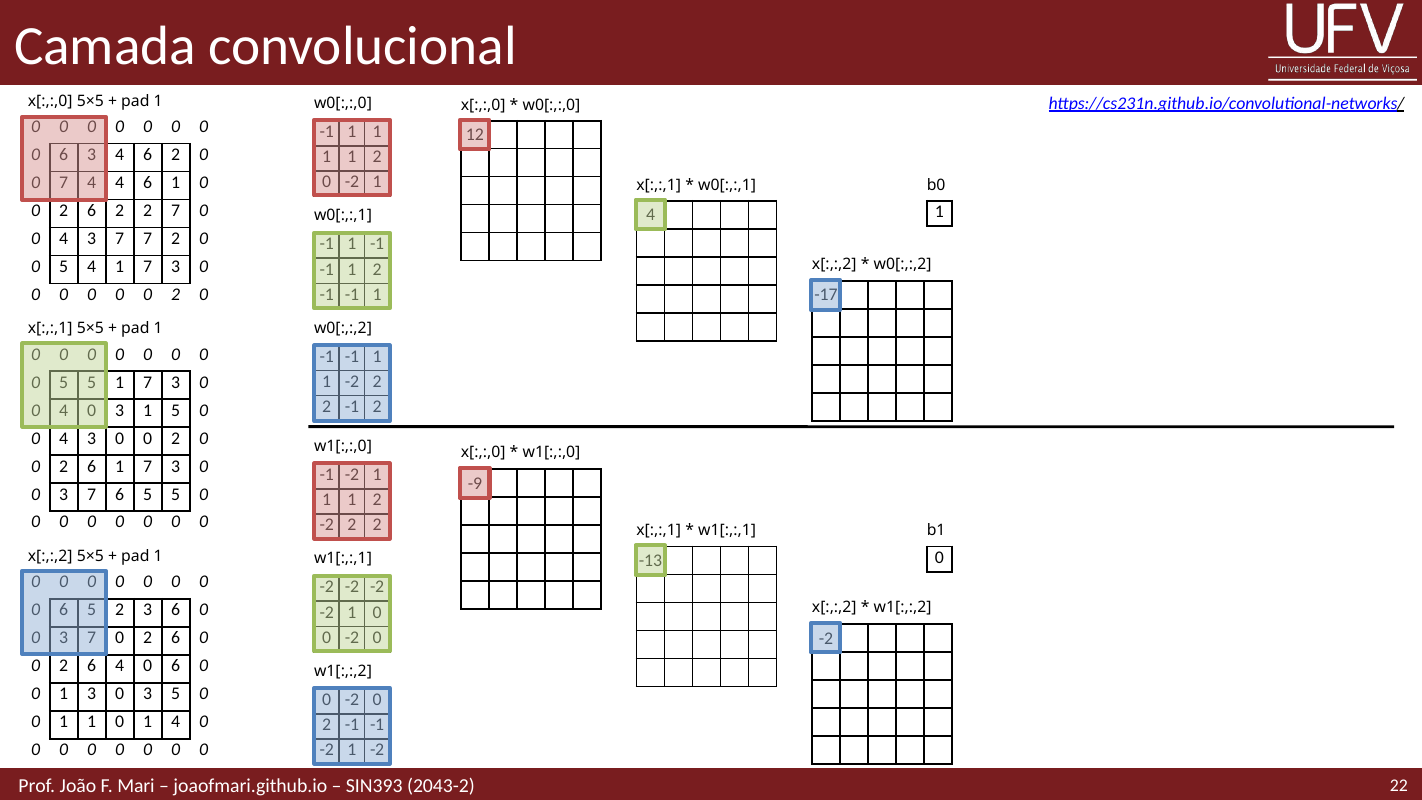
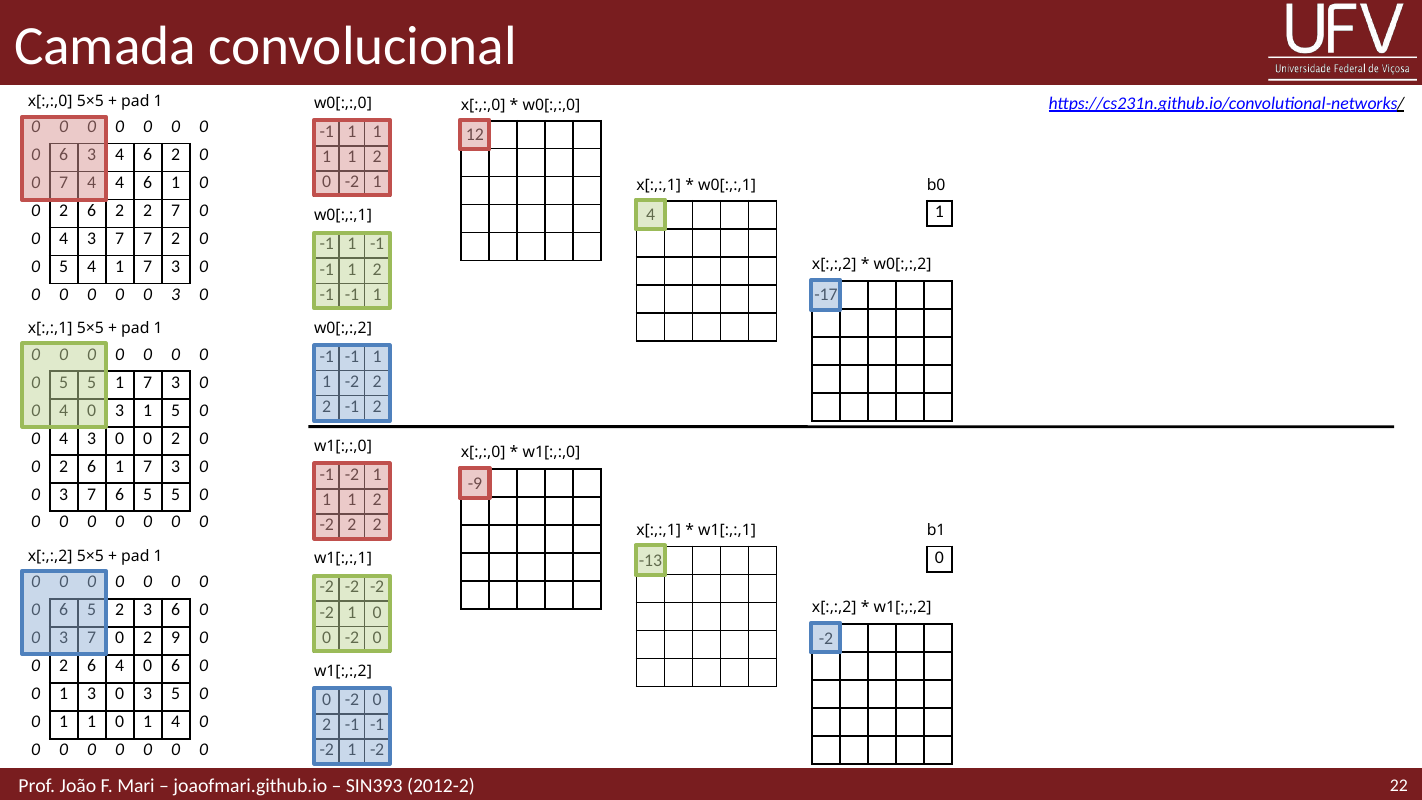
0 0 0 2: 2 -> 3
6 at (176, 638): 6 -> 9
2043-2: 2043-2 -> 2012-2
